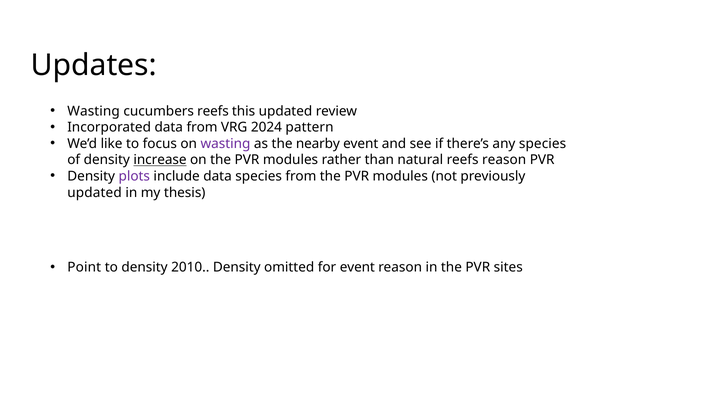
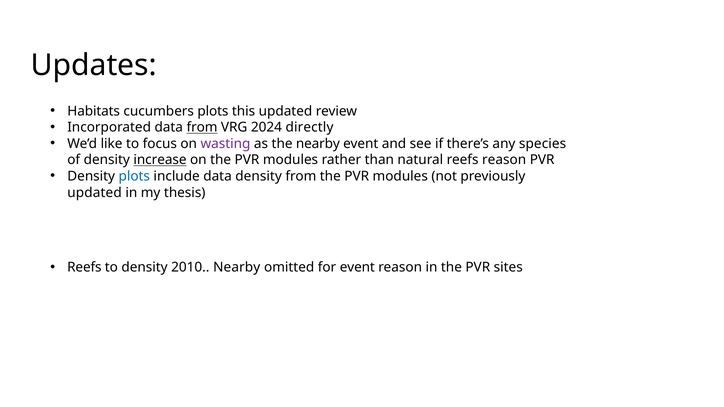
Wasting at (94, 111): Wasting -> Habitats
cucumbers reefs: reefs -> plots
from at (202, 127) underline: none -> present
pattern: pattern -> directly
plots at (134, 176) colour: purple -> blue
data species: species -> density
Point at (84, 267): Point -> Reefs
2010 Density: Density -> Nearby
